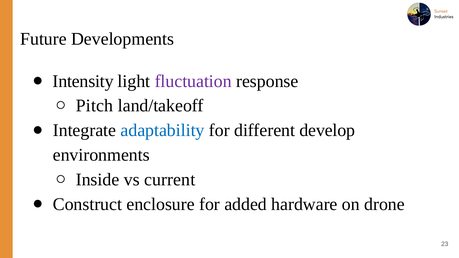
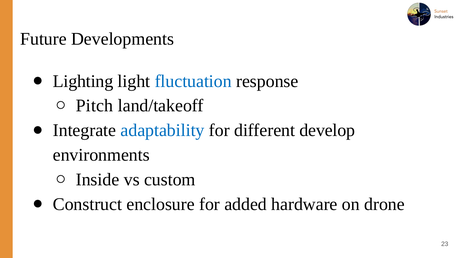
Intensity: Intensity -> Lighting
fluctuation colour: purple -> blue
current: current -> custom
